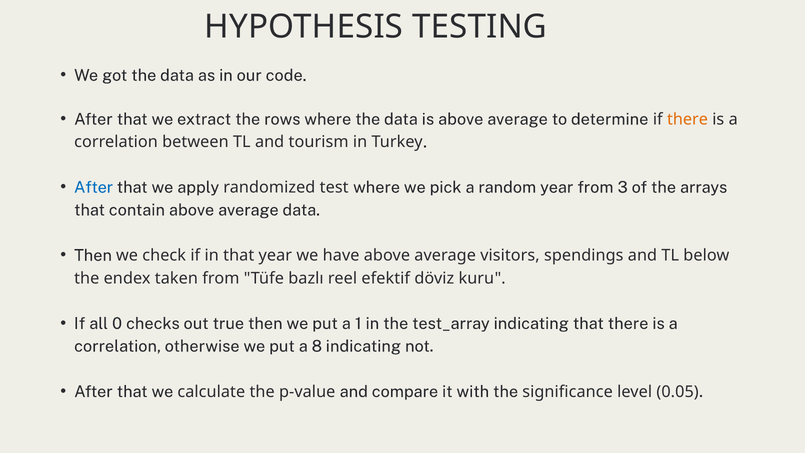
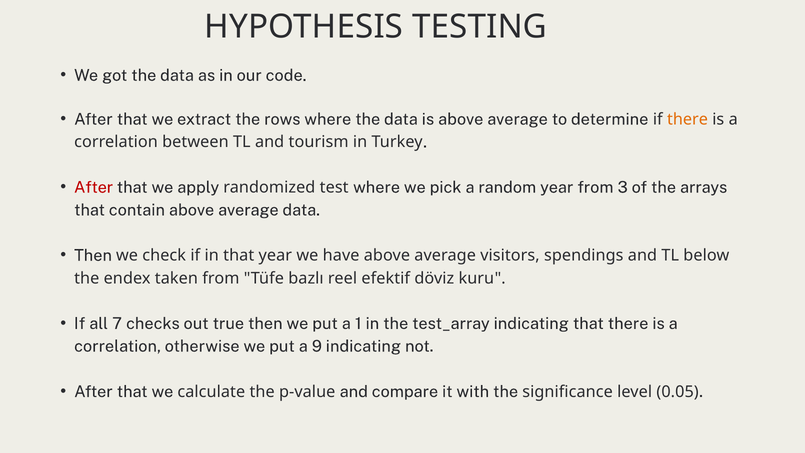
After at (94, 187) colour: blue -> red
0: 0 -> 7
8: 8 -> 9
